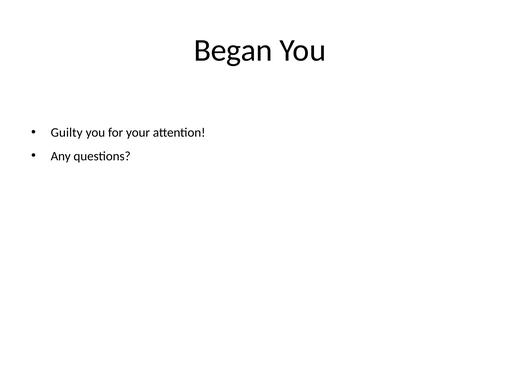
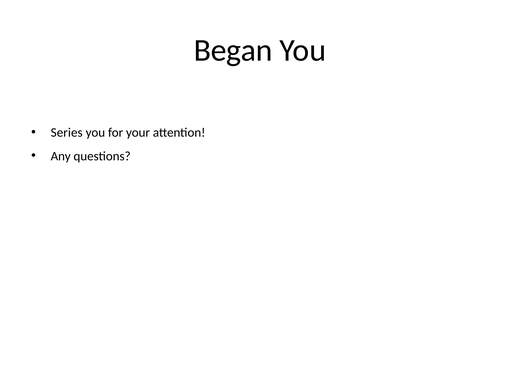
Guilty: Guilty -> Series
